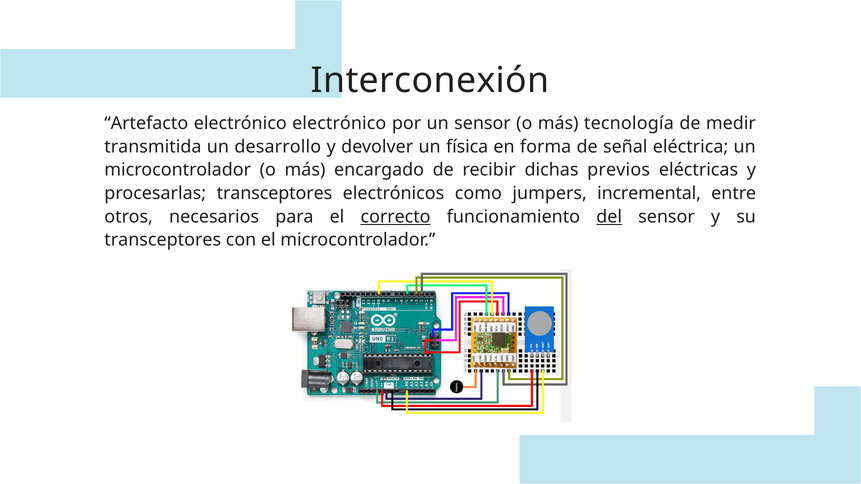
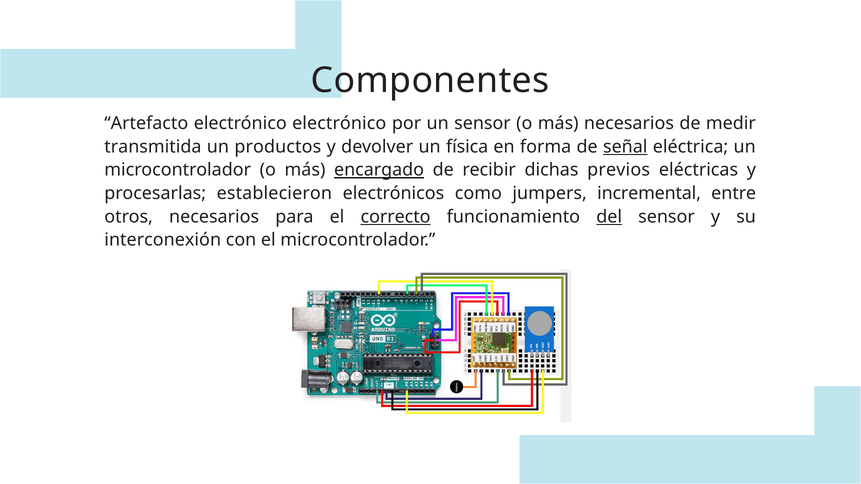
Interconexión: Interconexión -> Componentes
más tecnología: tecnología -> necesarios
desarrollo: desarrollo -> productos
señal underline: none -> present
encargado underline: none -> present
procesarlas transceptores: transceptores -> establecieron
transceptores at (163, 240): transceptores -> interconexión
